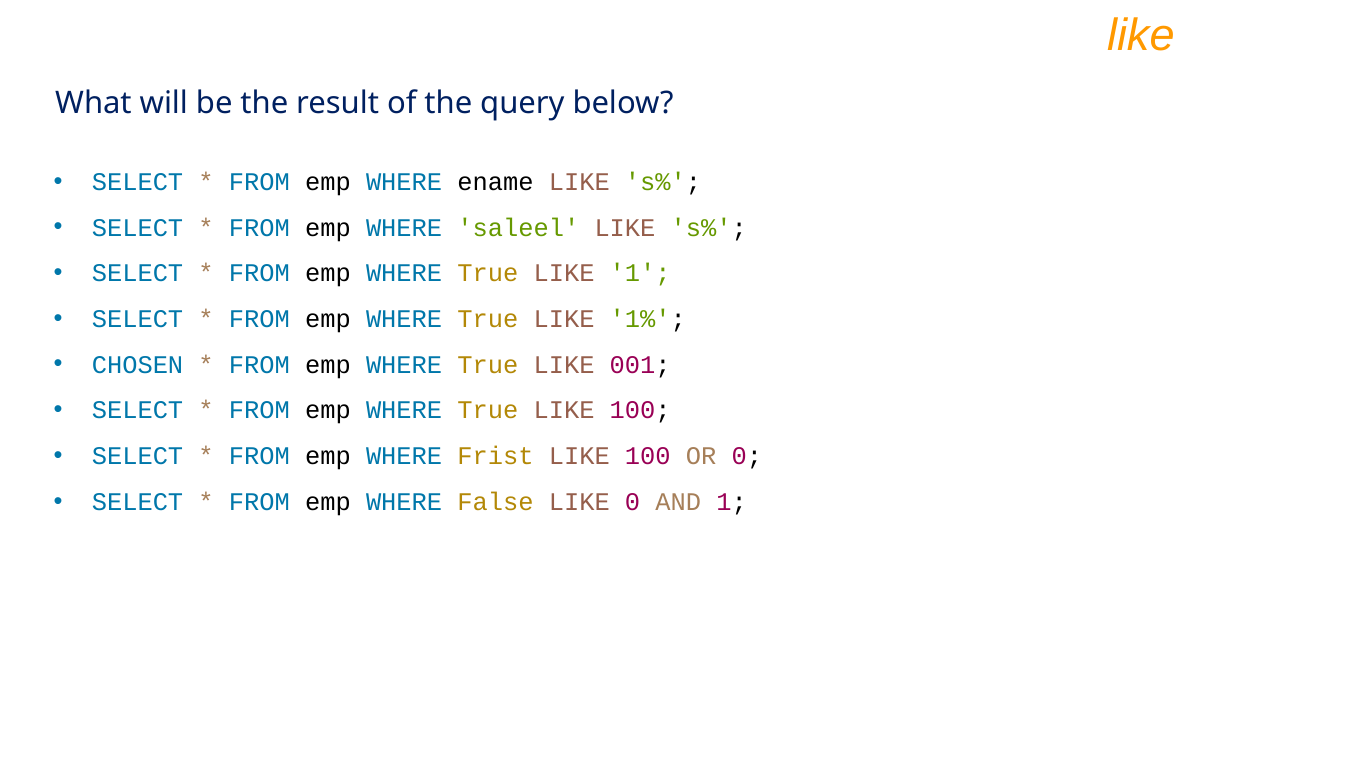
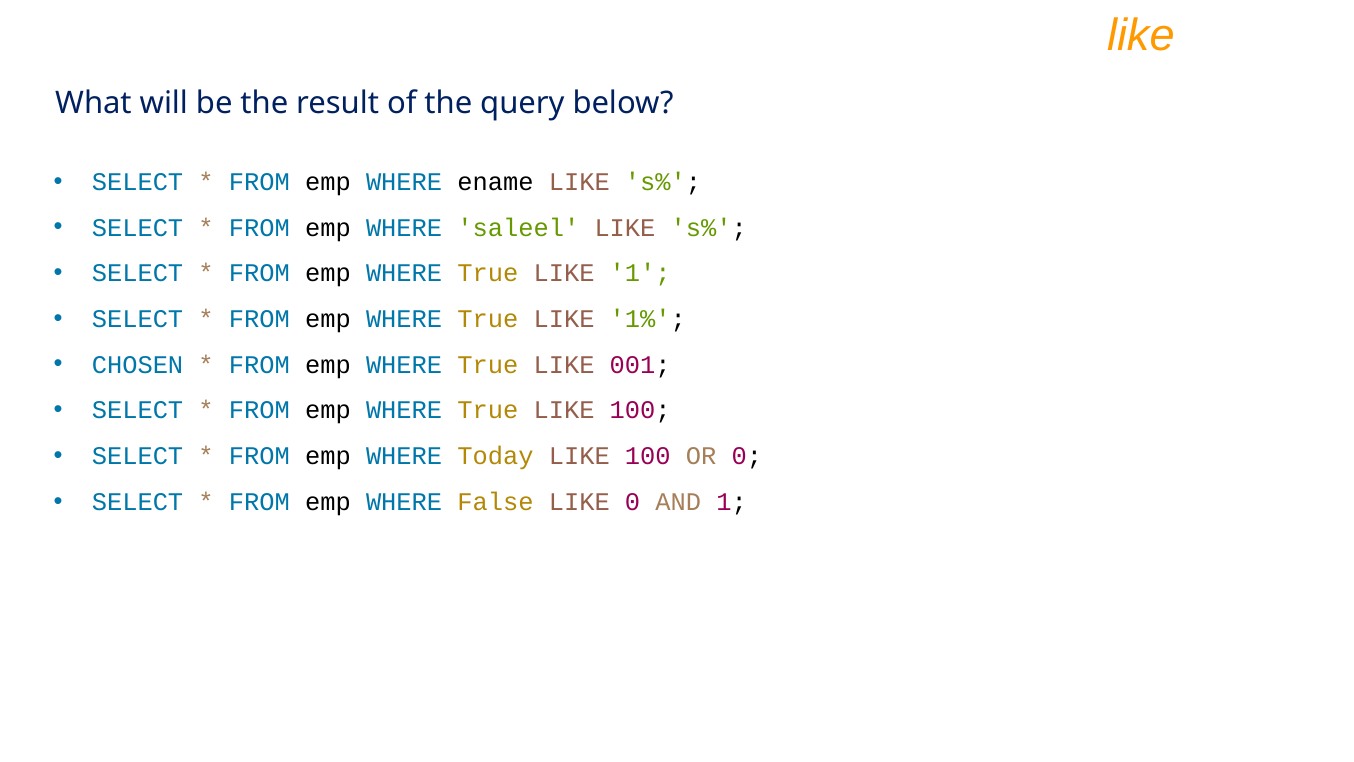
Frist: Frist -> Today
